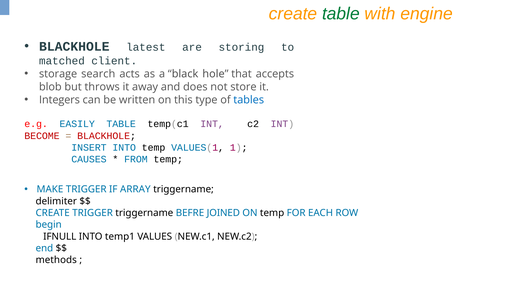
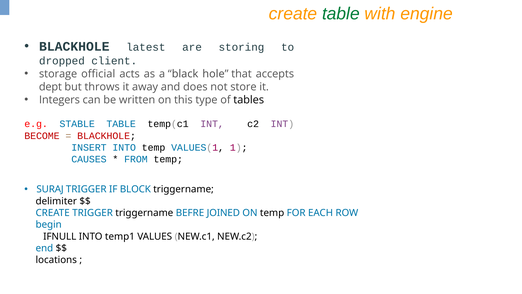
matched: matched -> dropped
search: search -> official
blob: blob -> dept
tables colour: blue -> black
EASILY: EASILY -> STABLE
MAKE: MAKE -> SURAJ
ARRAY: ARRAY -> BLOCK
methods: methods -> locations
